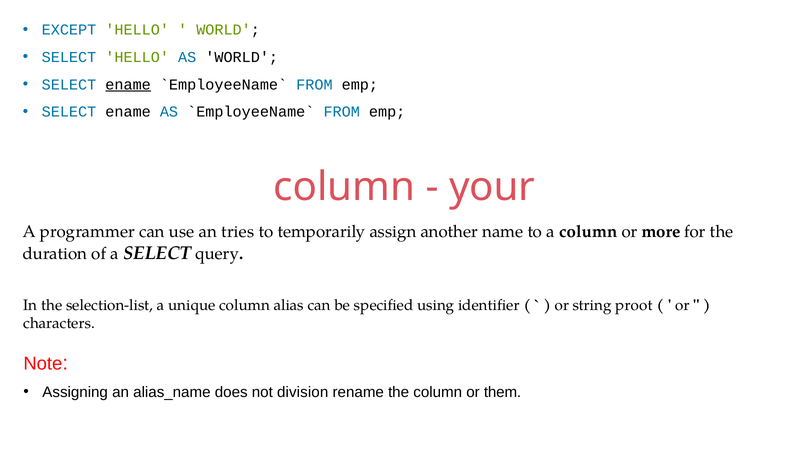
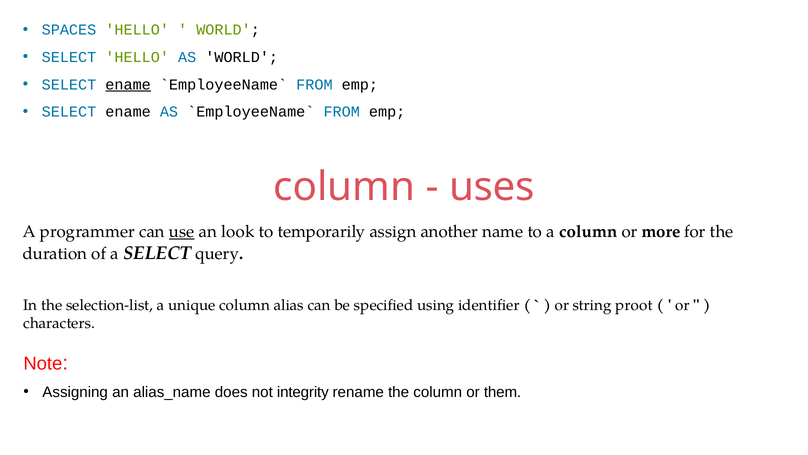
EXCEPT: EXCEPT -> SPACES
your: your -> uses
use underline: none -> present
tries: tries -> look
division: division -> integrity
